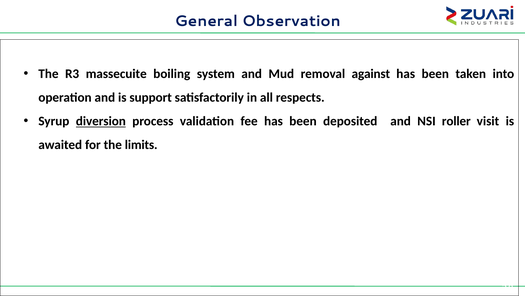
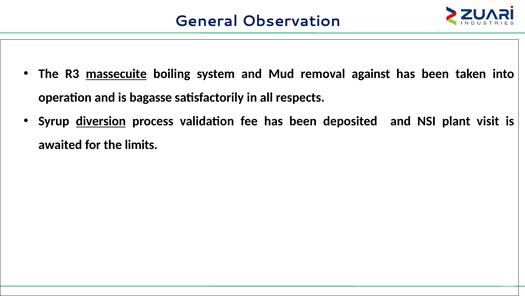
massecuite underline: none -> present
support: support -> bagasse
roller: roller -> plant
